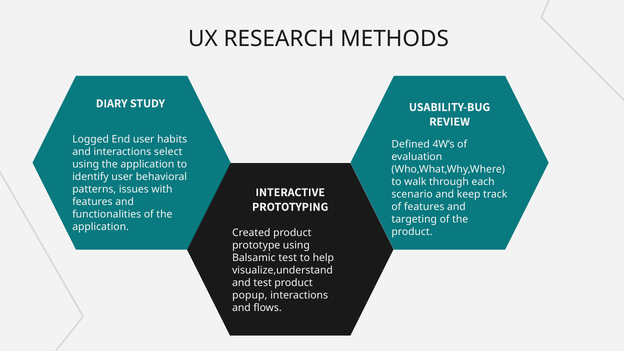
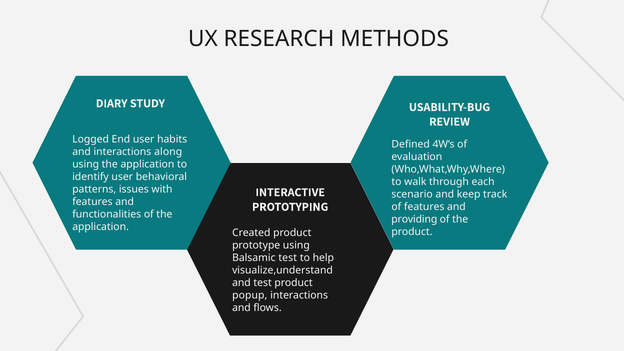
select: select -> along
targeting: targeting -> providing
